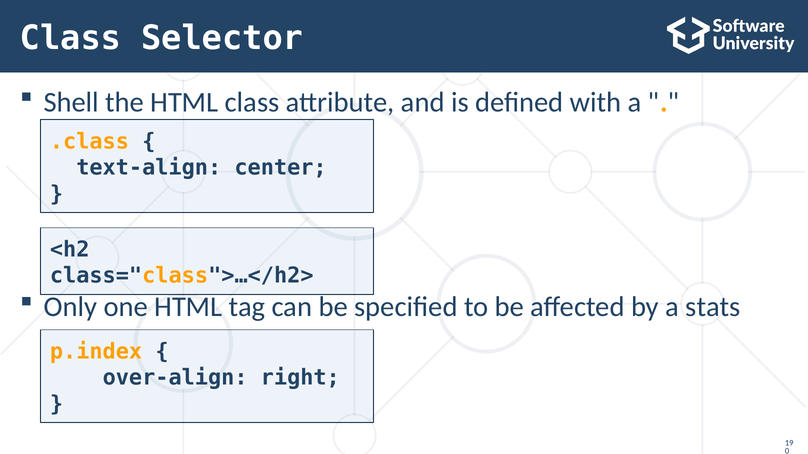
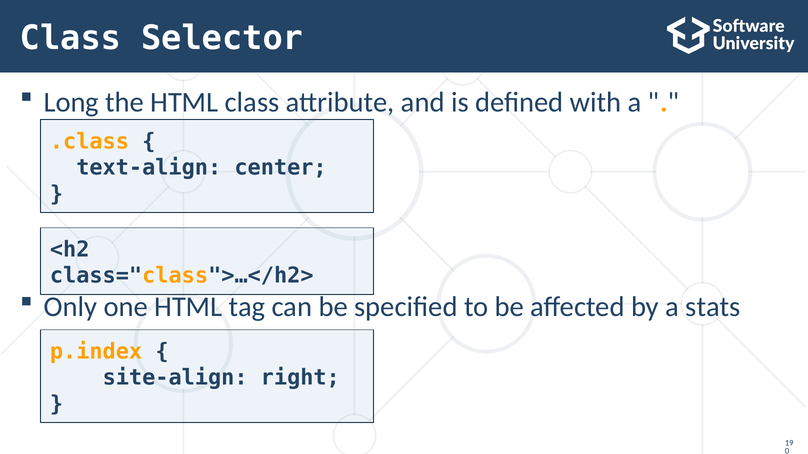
Shell: Shell -> Long
over-align: over-align -> site-align
